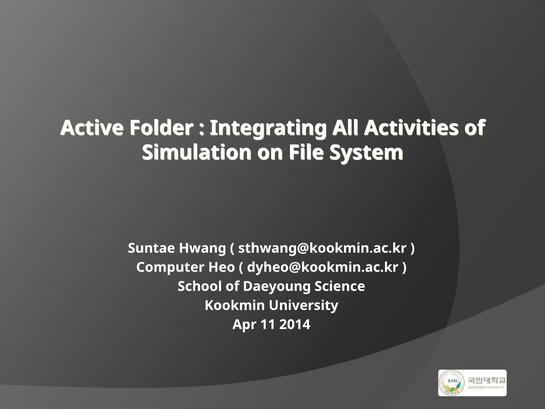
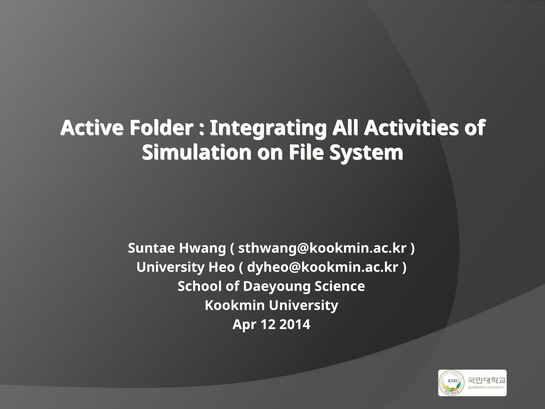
Computer at (170, 267): Computer -> University
11: 11 -> 12
